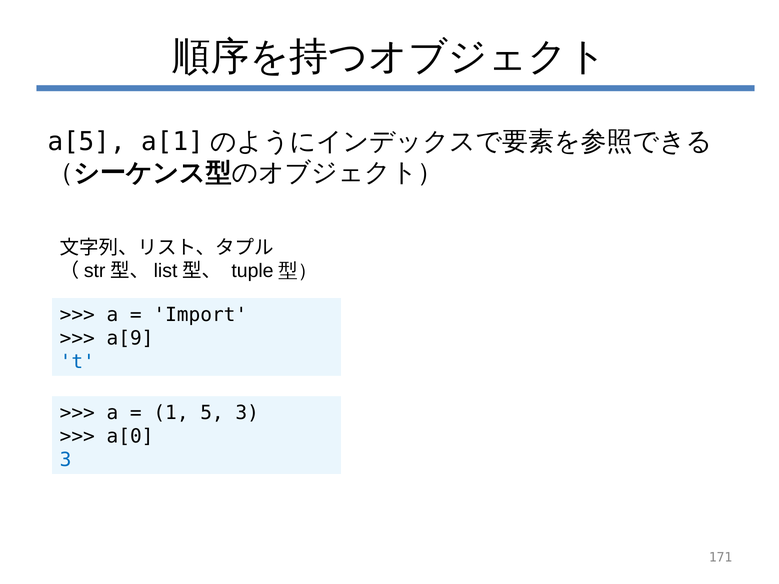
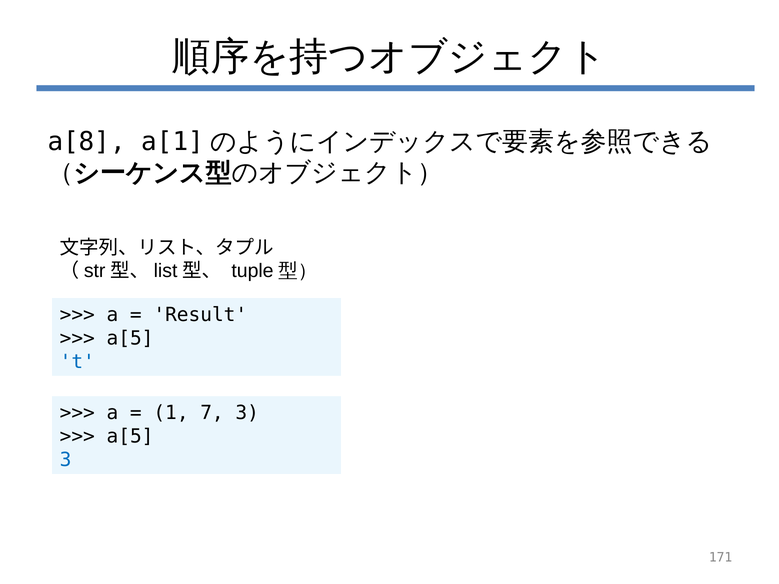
a[5: a[5 -> a[8
Import: Import -> Result
a[9 at (130, 338): a[9 -> a[5
5: 5 -> 7
a[0 at (130, 437): a[0 -> a[5
